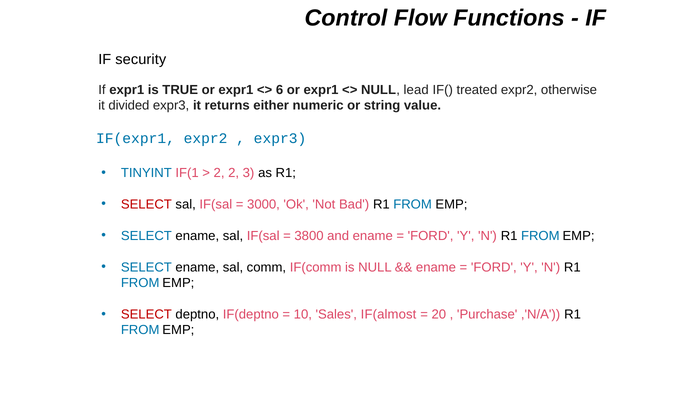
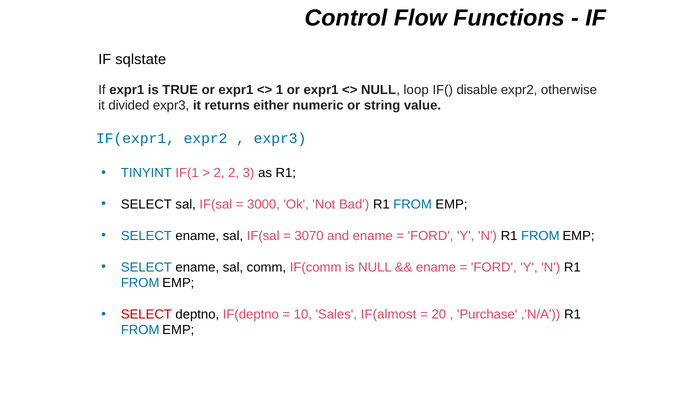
security: security -> sqlstate
6: 6 -> 1
lead: lead -> loop
treated: treated -> disable
SELECT at (146, 204) colour: red -> black
3800: 3800 -> 3070
